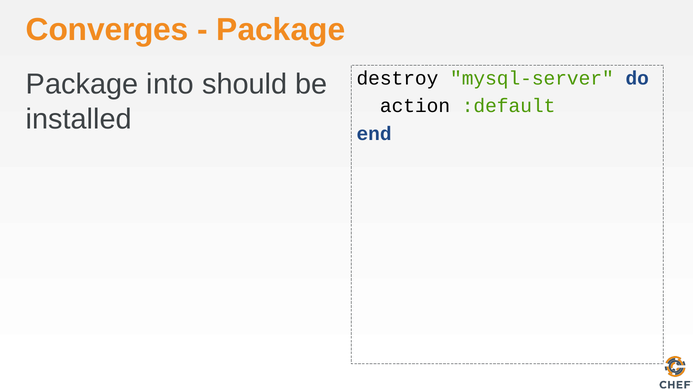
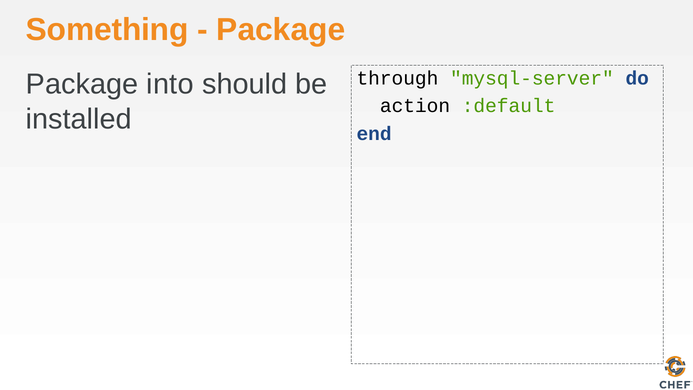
Converges: Converges -> Something
destroy: destroy -> through
